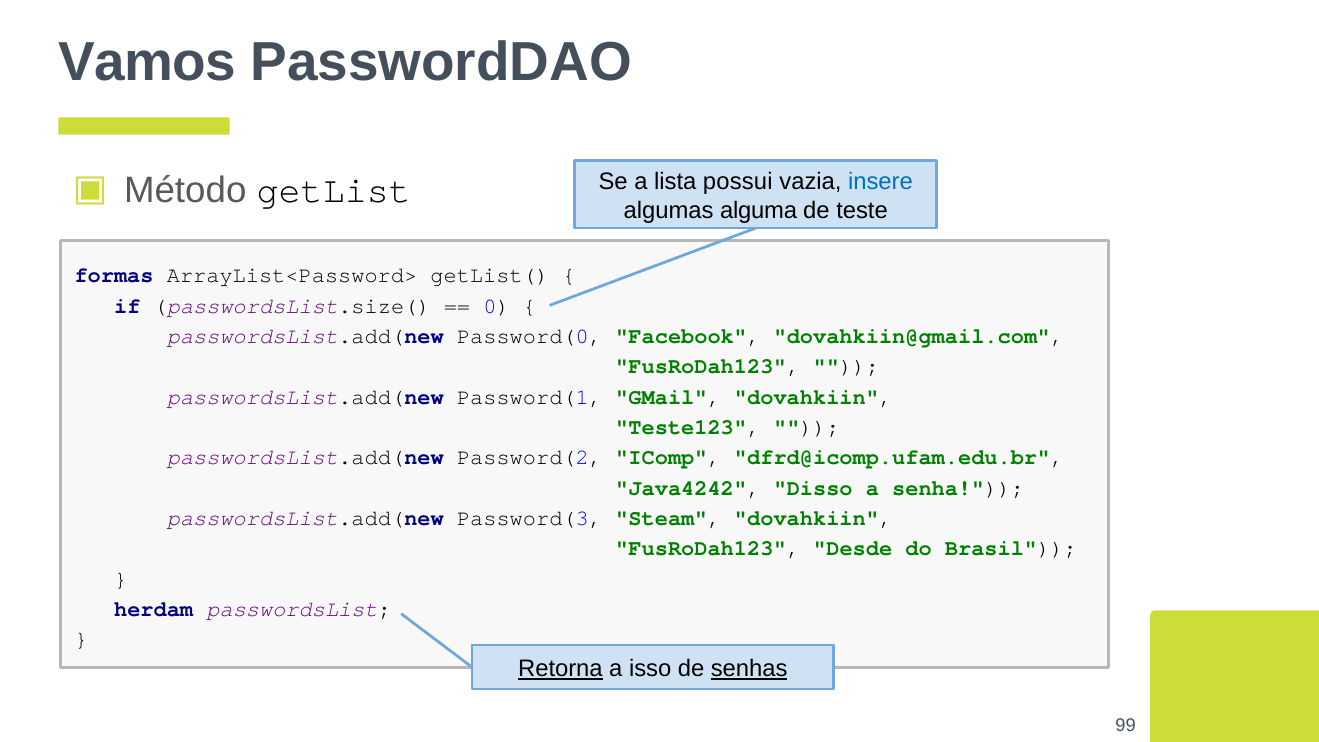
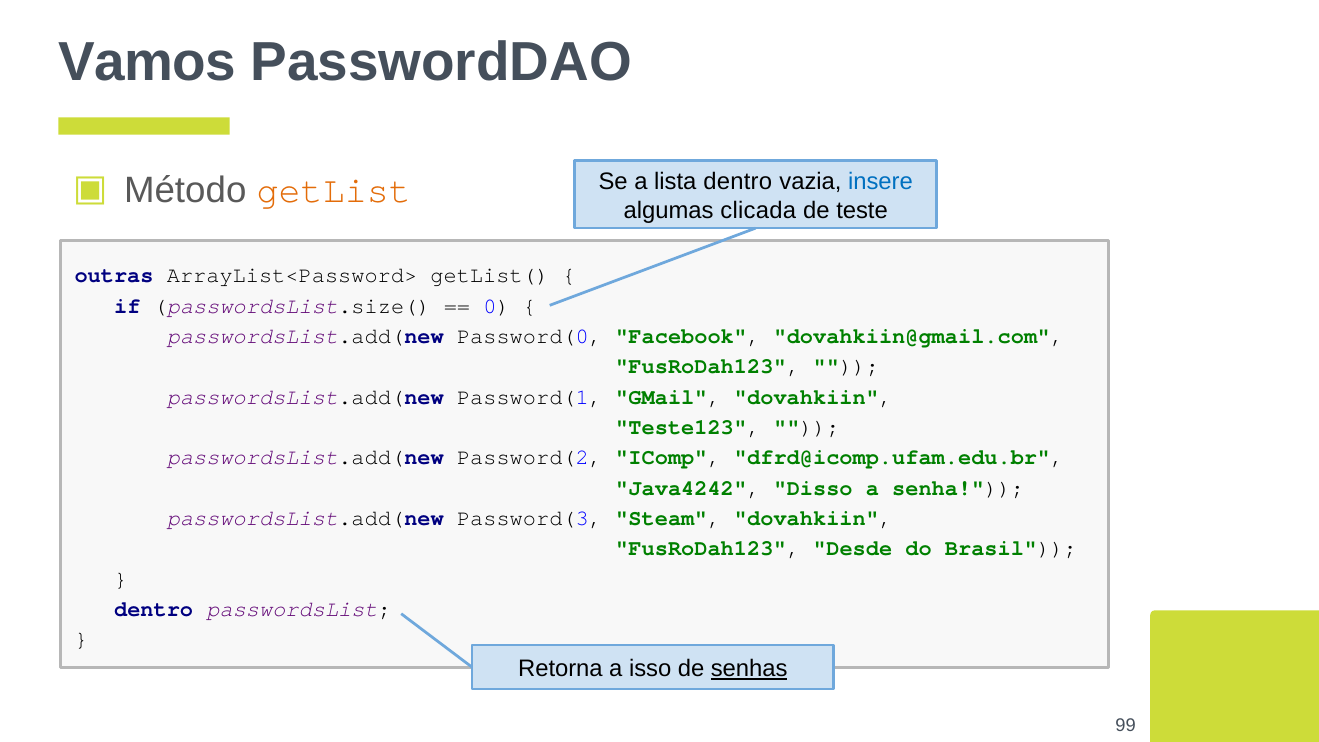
getList colour: black -> orange
lista possui: possui -> dentro
alguma: alguma -> clicada
formas: formas -> outras
herdam at (154, 609): herdam -> dentro
Retorna underline: present -> none
